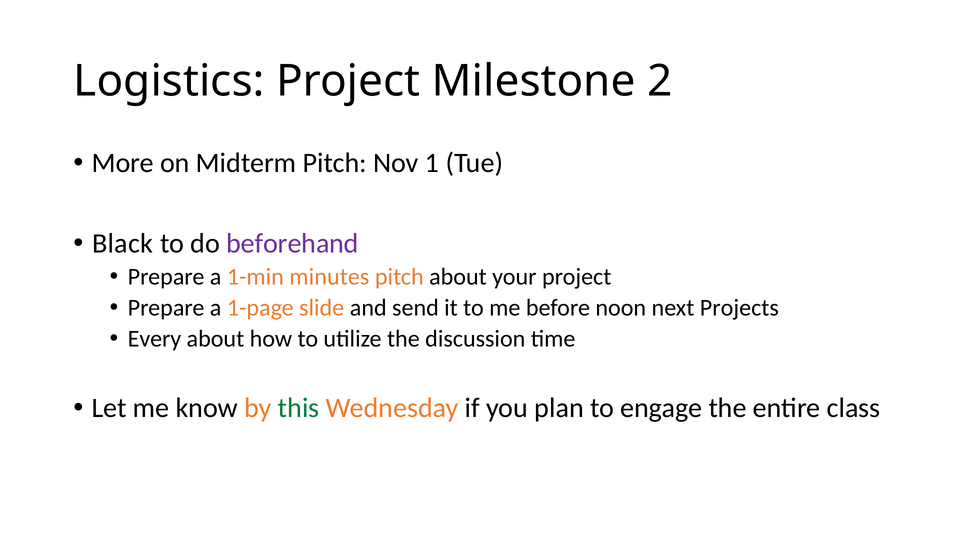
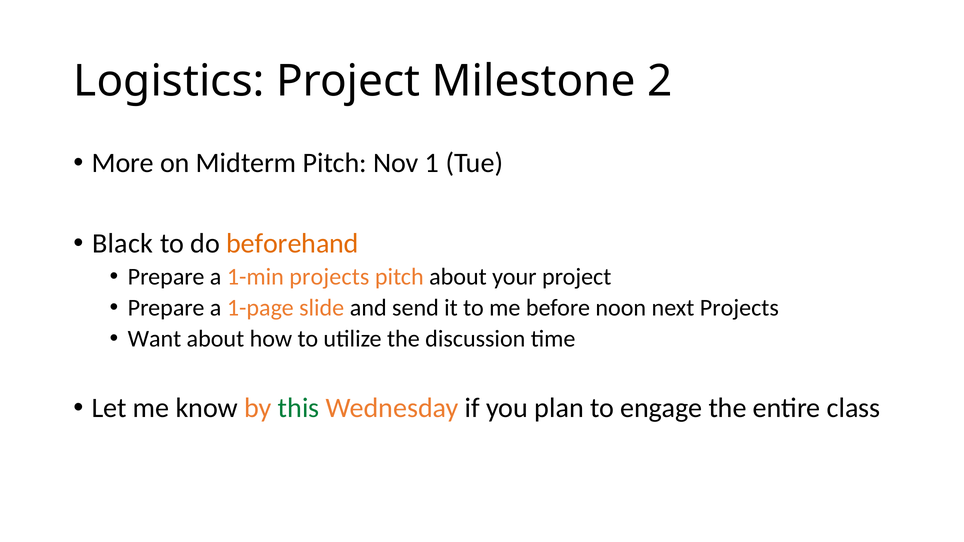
beforehand colour: purple -> orange
1-min minutes: minutes -> projects
Every: Every -> Want
